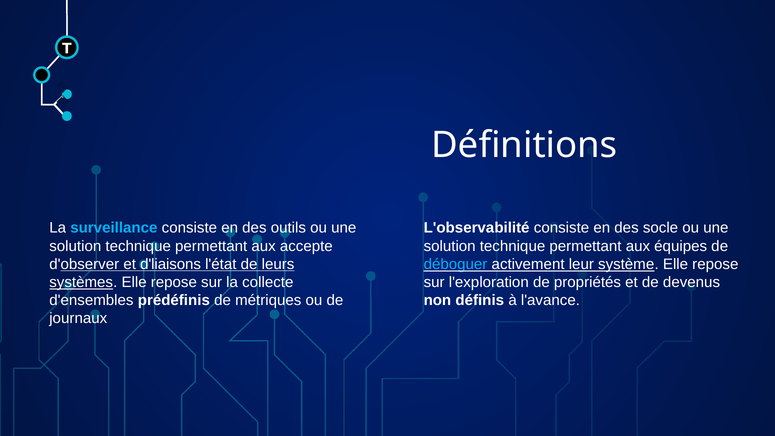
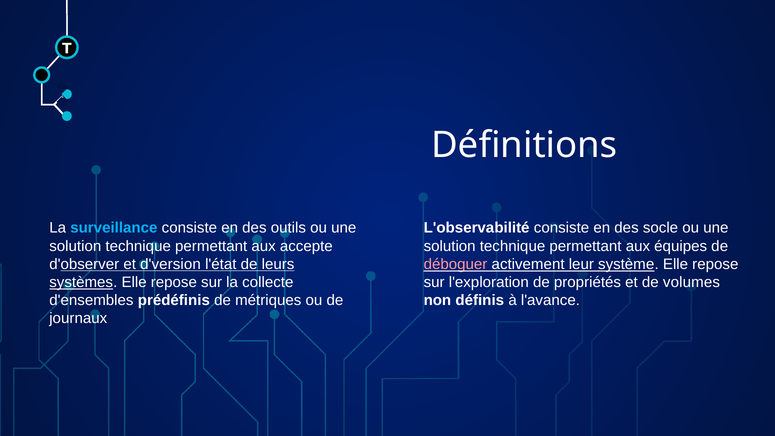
d'liaisons: d'liaisons -> d'version
déboguer colour: light blue -> pink
devenus: devenus -> volumes
